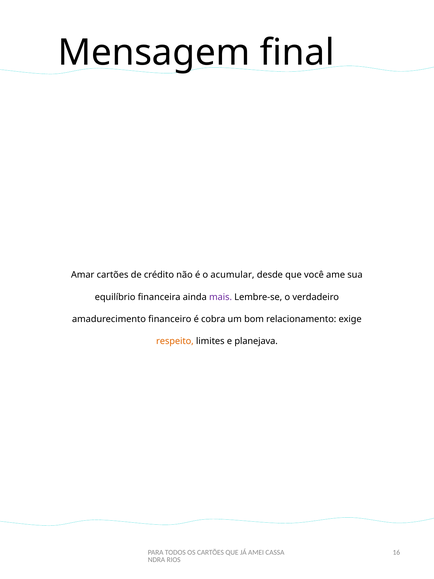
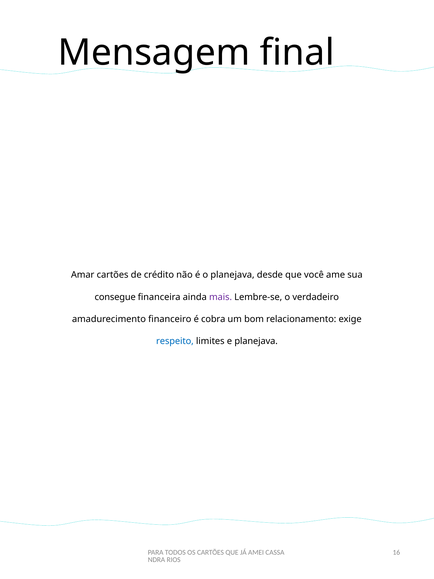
o acumular: acumular -> planejava
equilíbrio: equilíbrio -> consegue
respeito colour: orange -> blue
